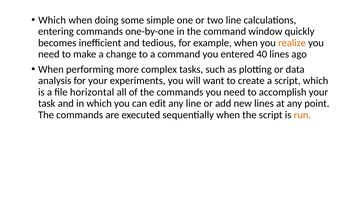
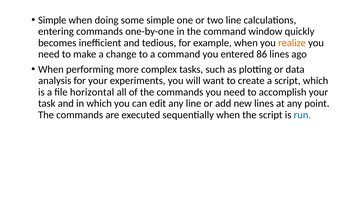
Which at (52, 20): Which -> Simple
40: 40 -> 86
run colour: orange -> blue
